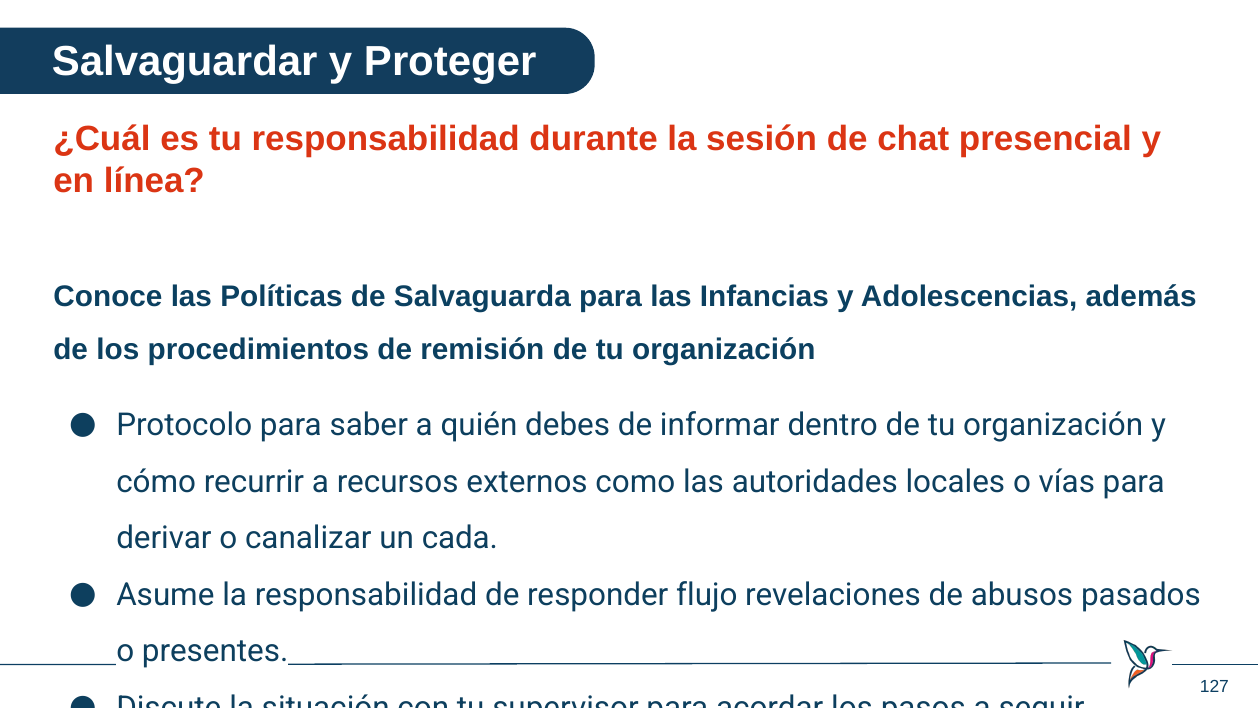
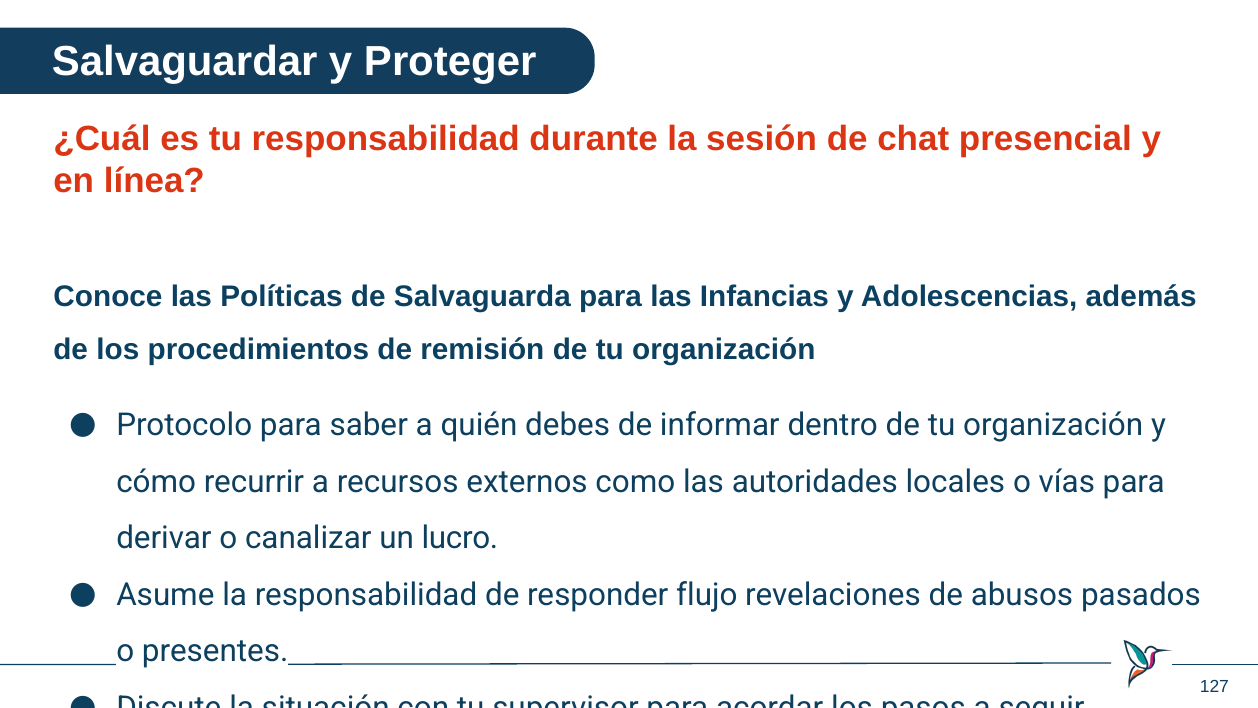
cada: cada -> lucro
